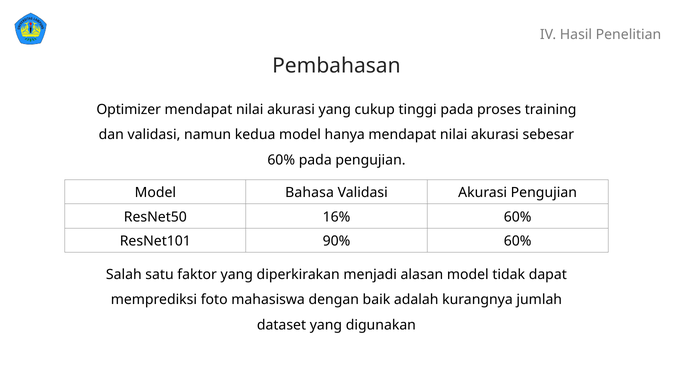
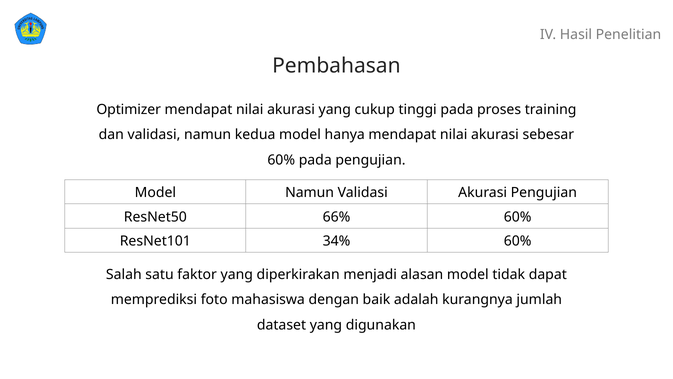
Model Bahasa: Bahasa -> Namun
16%: 16% -> 66%
90%: 90% -> 34%
